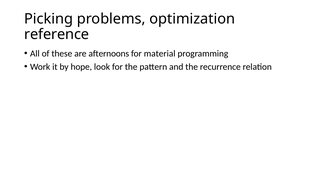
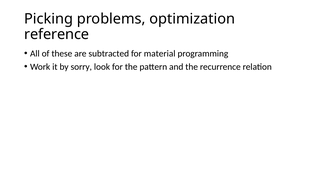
afternoons: afternoons -> subtracted
hope: hope -> sorry
